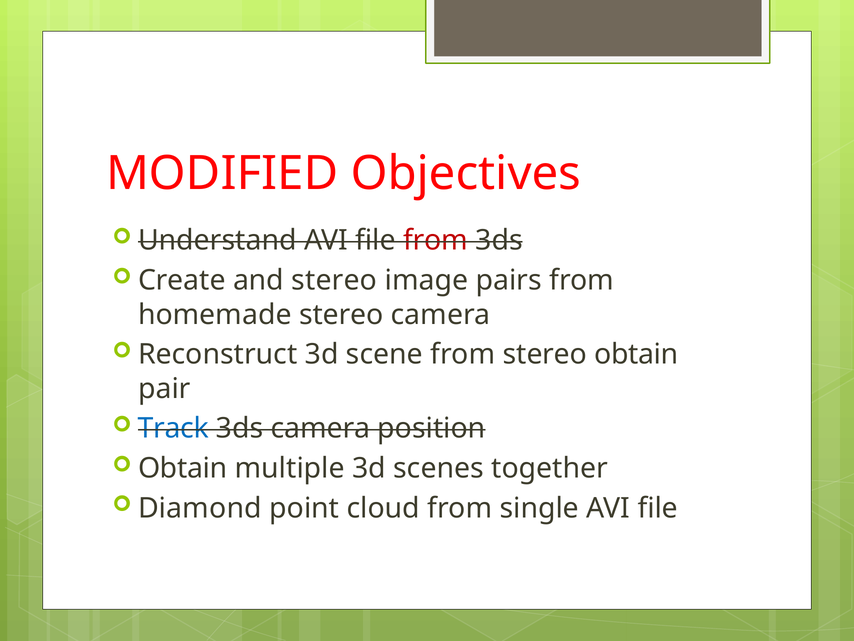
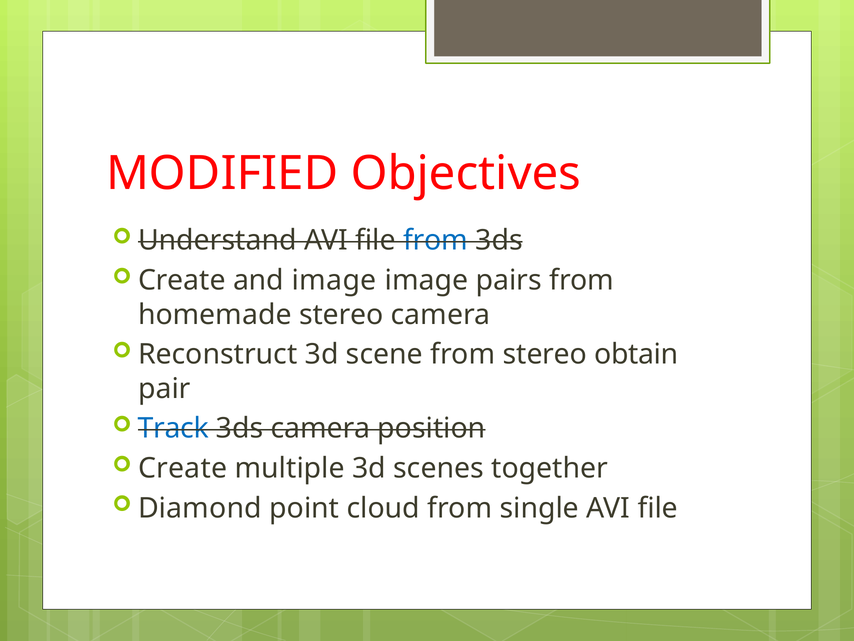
from at (436, 240) colour: red -> blue
and stereo: stereo -> image
Obtain at (183, 468): Obtain -> Create
